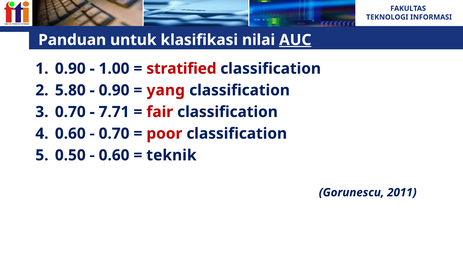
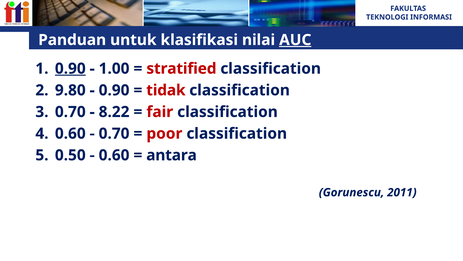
0.90 at (70, 68) underline: none -> present
5.80: 5.80 -> 9.80
yang: yang -> tidak
7.71: 7.71 -> 8.22
teknik: teknik -> antara
